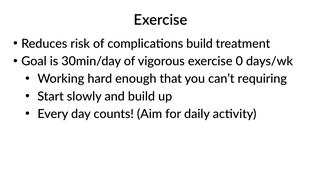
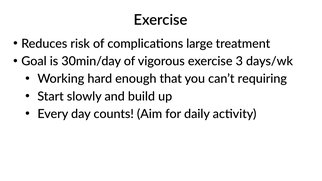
complications build: build -> large
0: 0 -> 3
